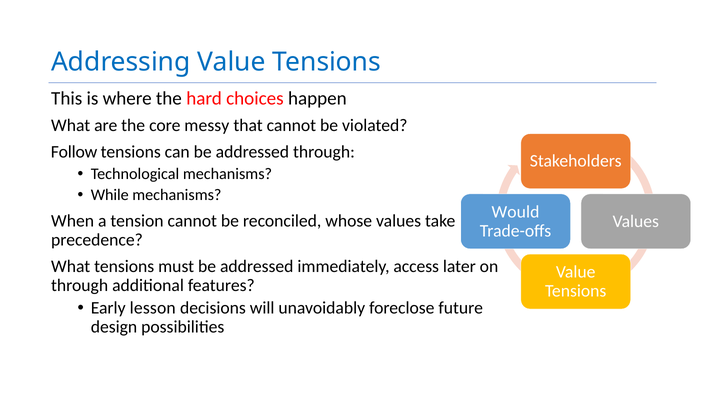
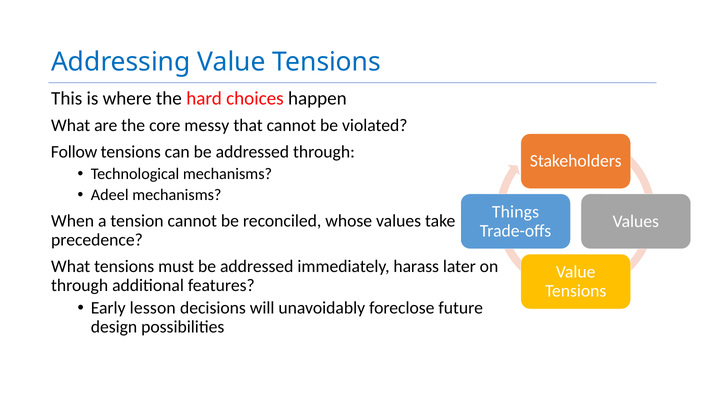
While: While -> Adeel
Would: Would -> Things
access: access -> harass
